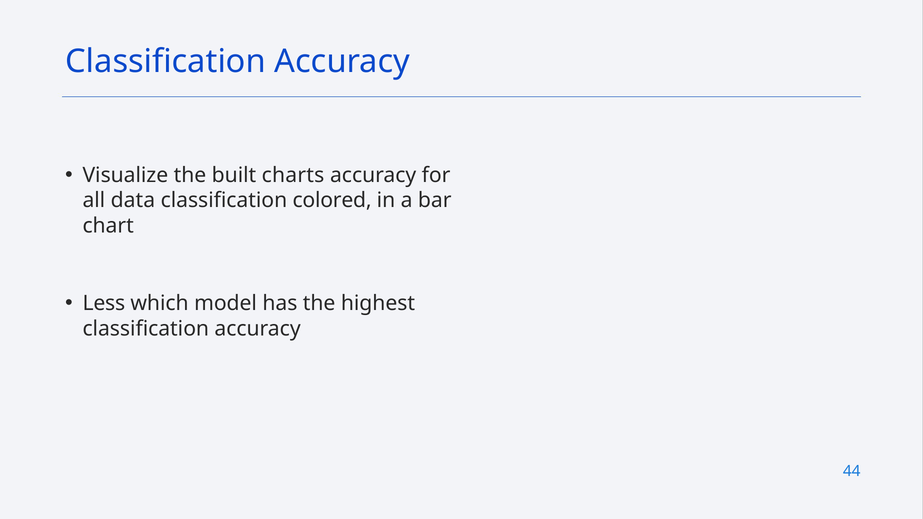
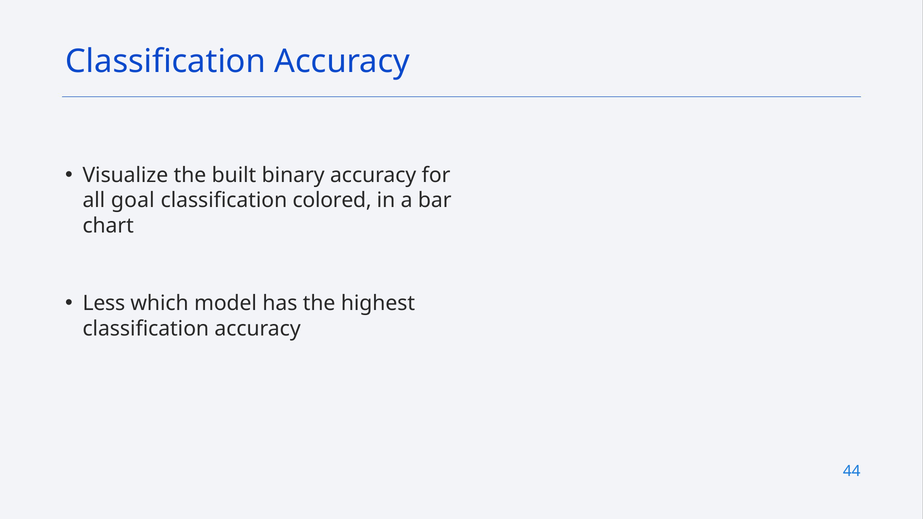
charts: charts -> binary
data: data -> goal
